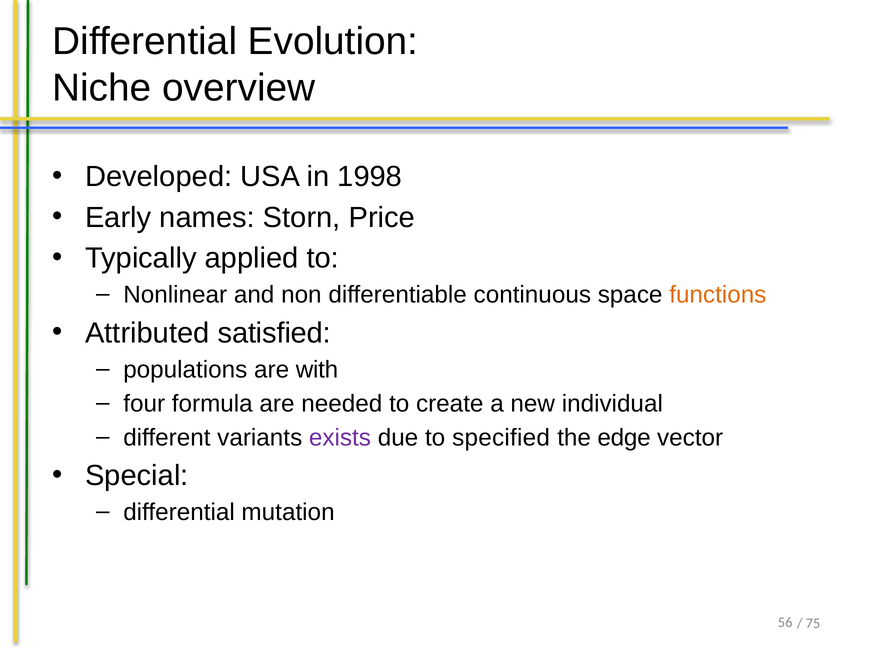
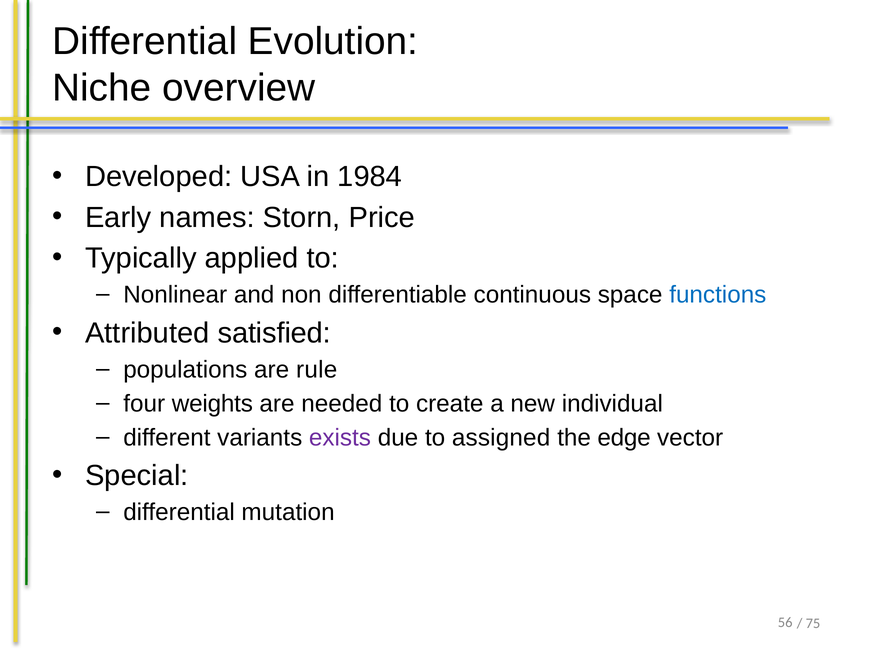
1998: 1998 -> 1984
functions colour: orange -> blue
with: with -> rule
formula: formula -> weights
specified: specified -> assigned
